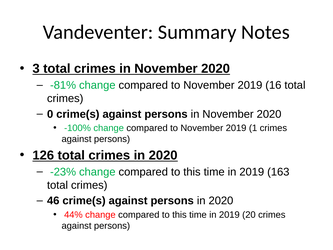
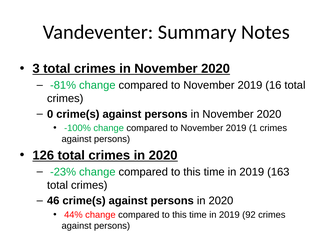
20: 20 -> 92
